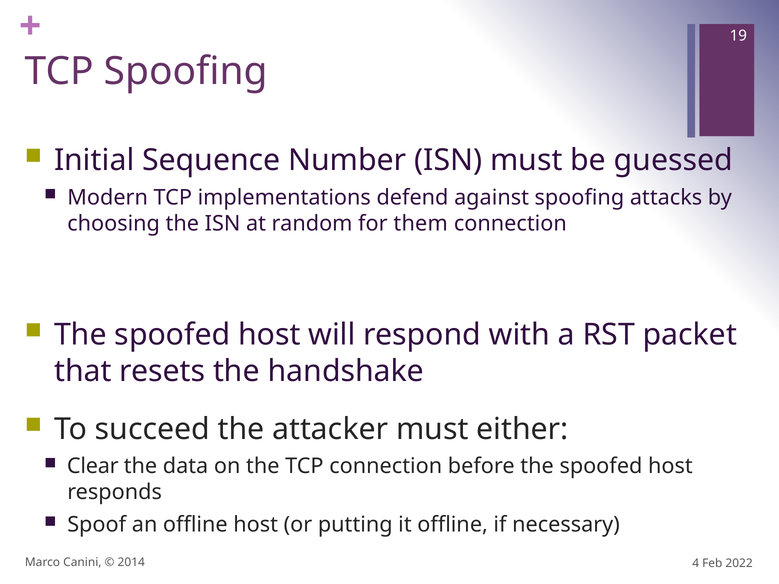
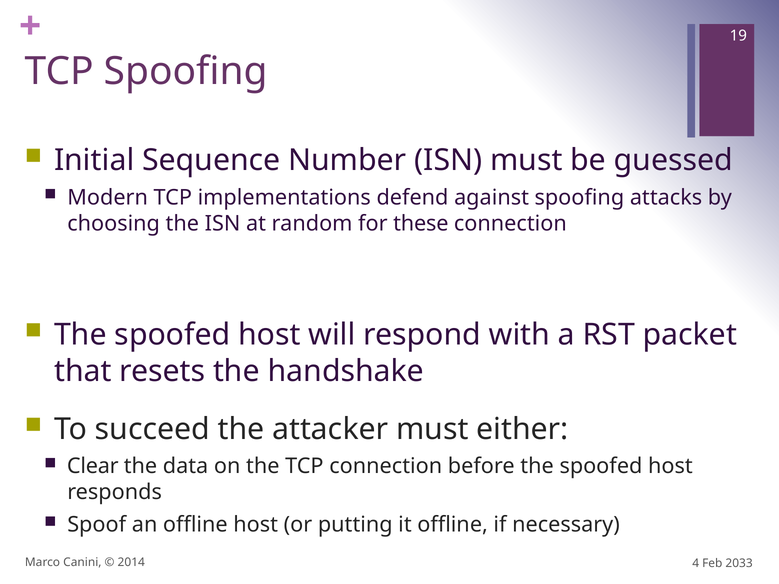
them: them -> these
2022: 2022 -> 2033
